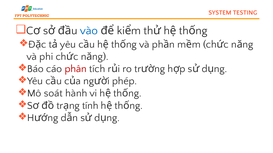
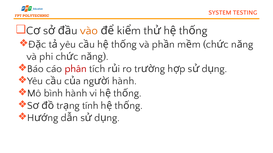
vào colour: blue -> orange
phép at (124, 81): phép -> hành
soát: soát -> bình
